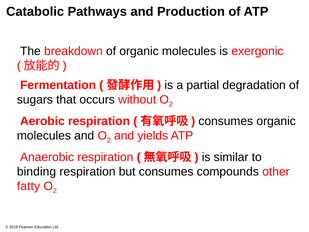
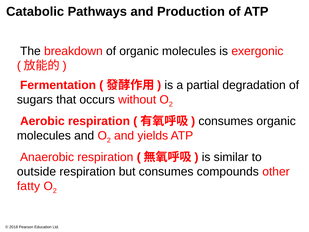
binding: binding -> outside
